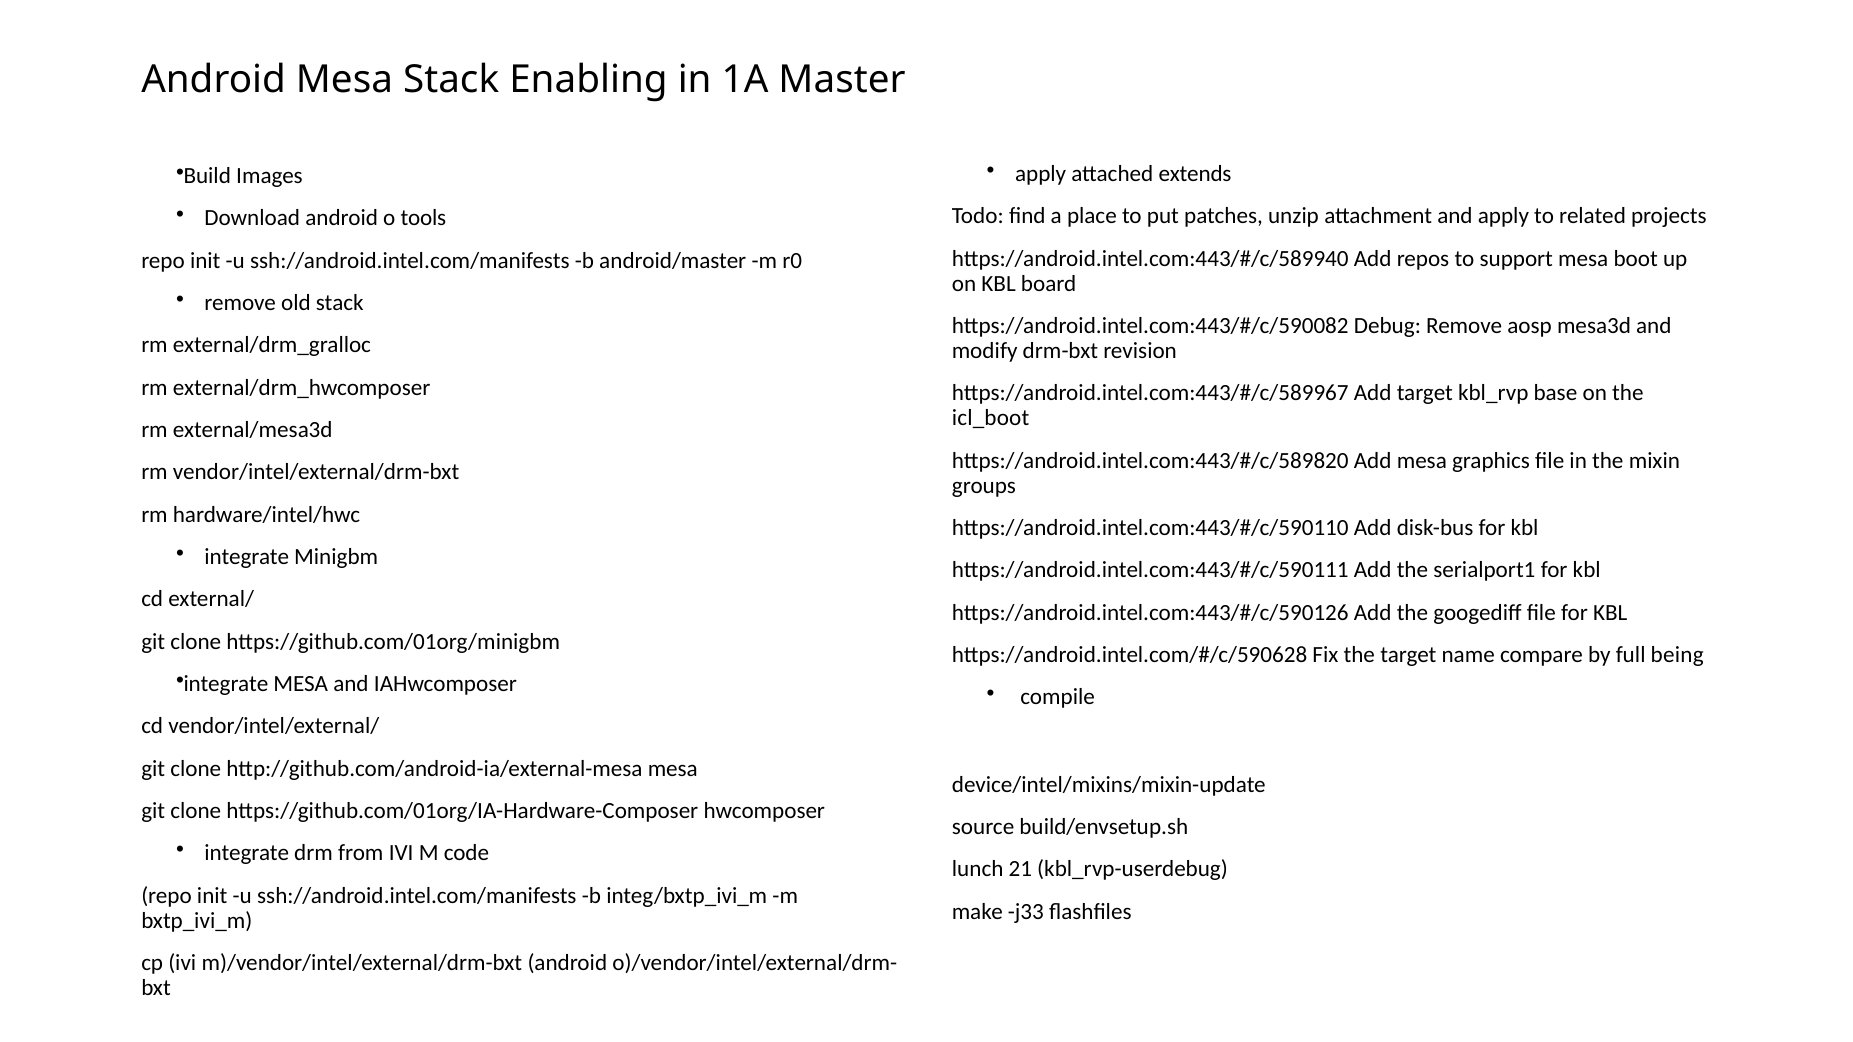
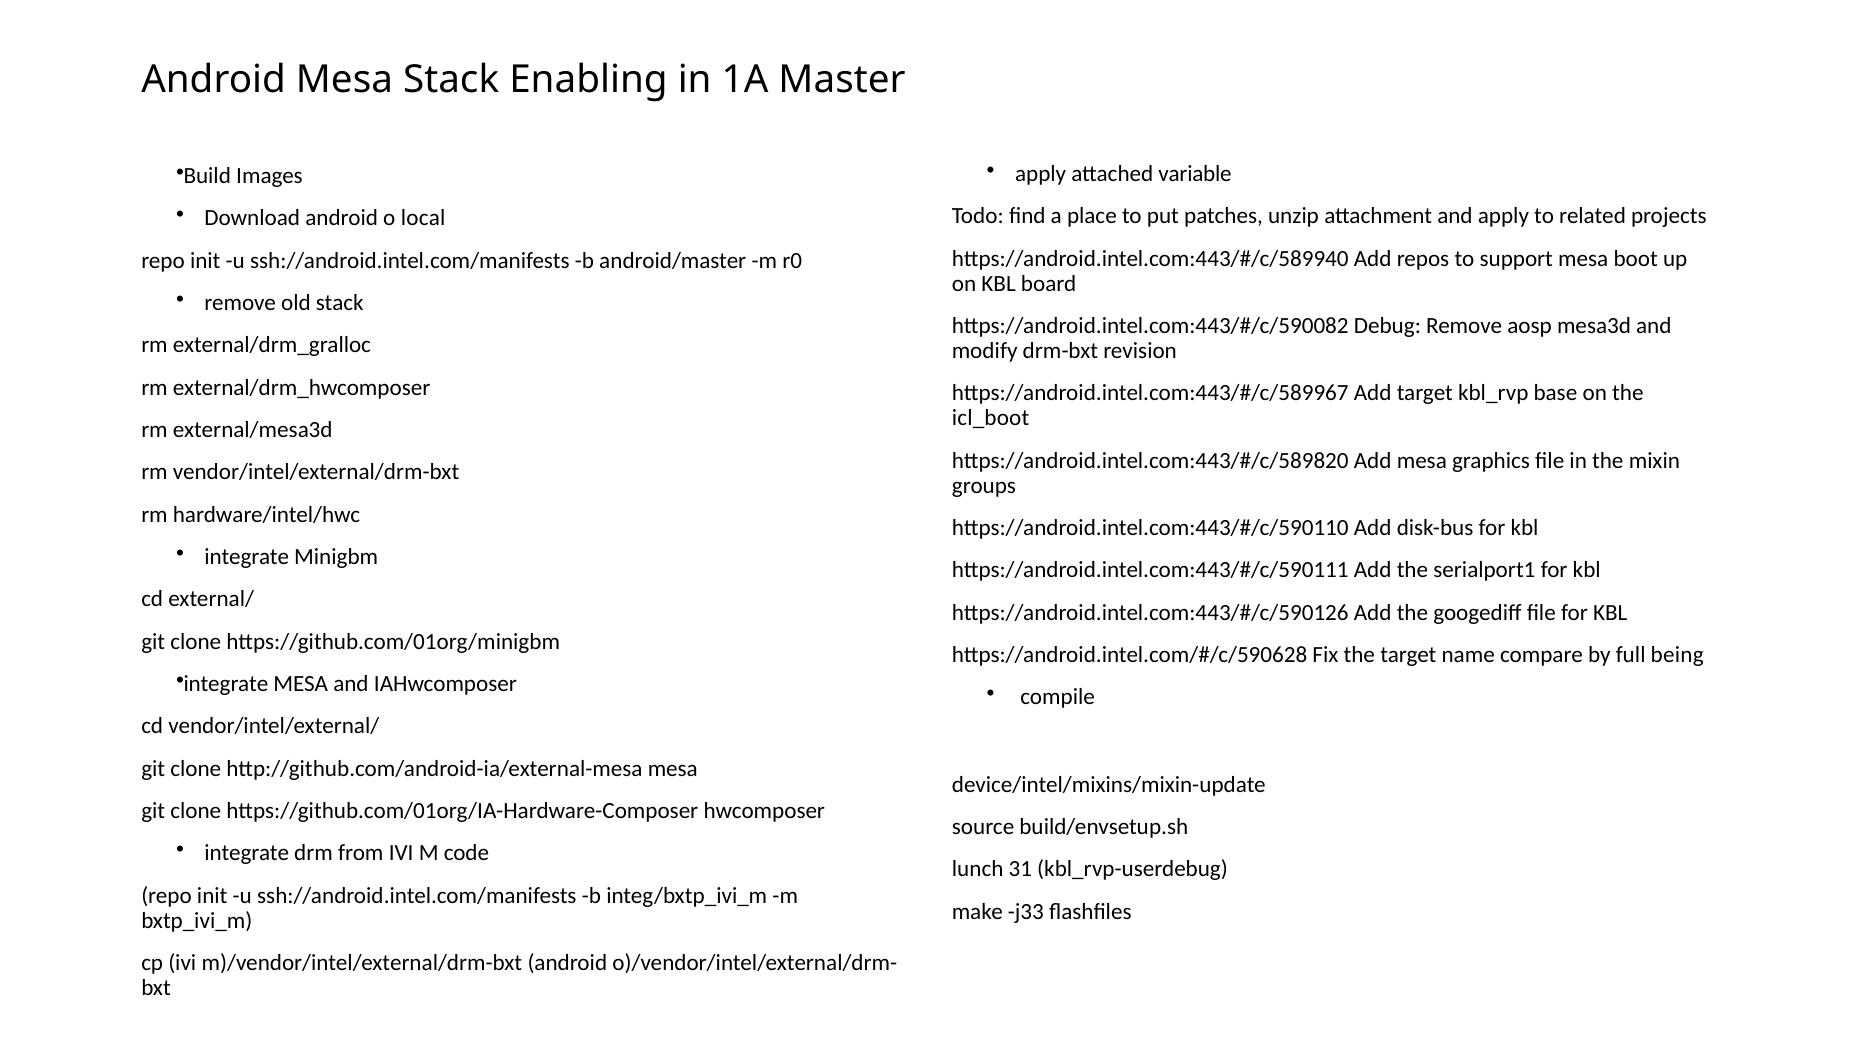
extends: extends -> variable
tools: tools -> local
21: 21 -> 31
